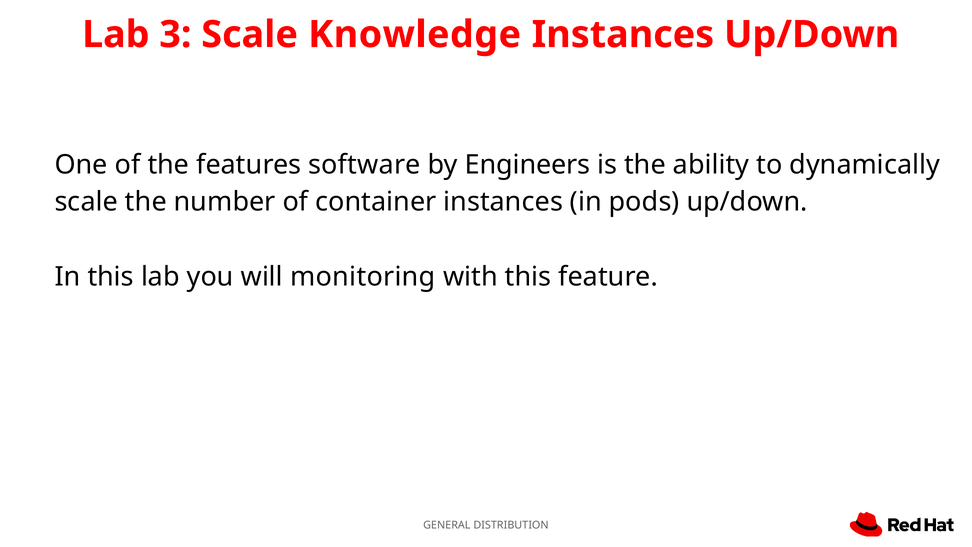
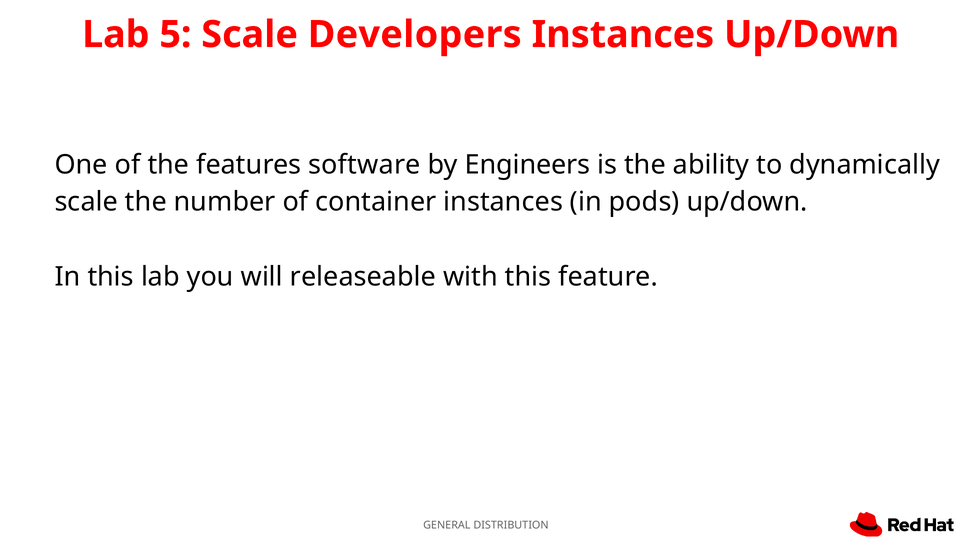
3: 3 -> 5
Knowledge: Knowledge -> Developers
monitoring: monitoring -> releaseable
